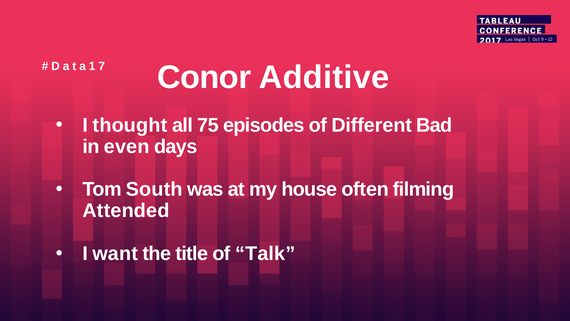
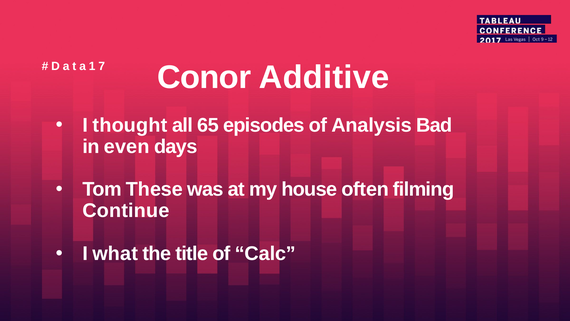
75: 75 -> 65
Different: Different -> Analysis
South: South -> These
Attended: Attended -> Continue
want: want -> what
Talk: Talk -> Calc
